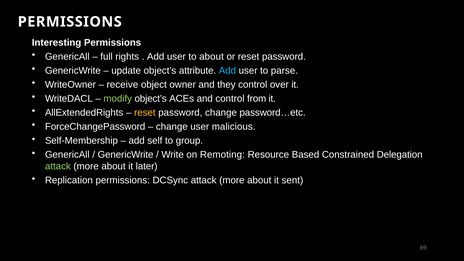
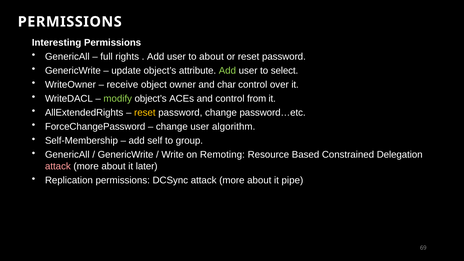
Add at (227, 71) colour: light blue -> light green
parse: parse -> select
they: they -> char
malicious: malicious -> algorithm
attack at (58, 166) colour: light green -> pink
sent: sent -> pipe
